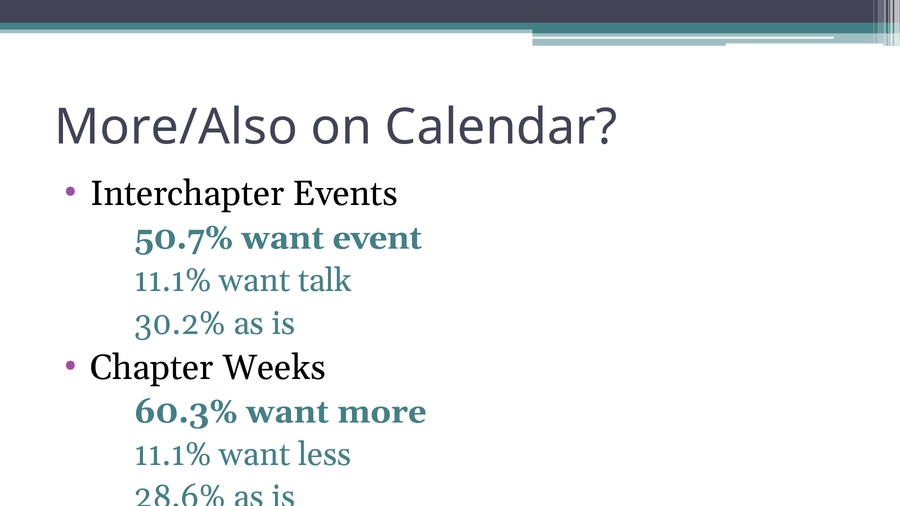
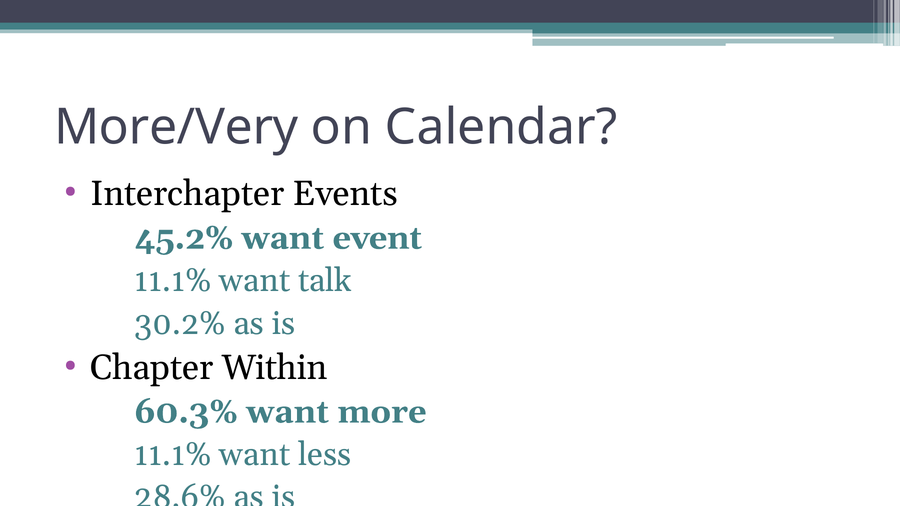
More/Also: More/Also -> More/Very
50.7%: 50.7% -> 45.2%
Weeks: Weeks -> Within
